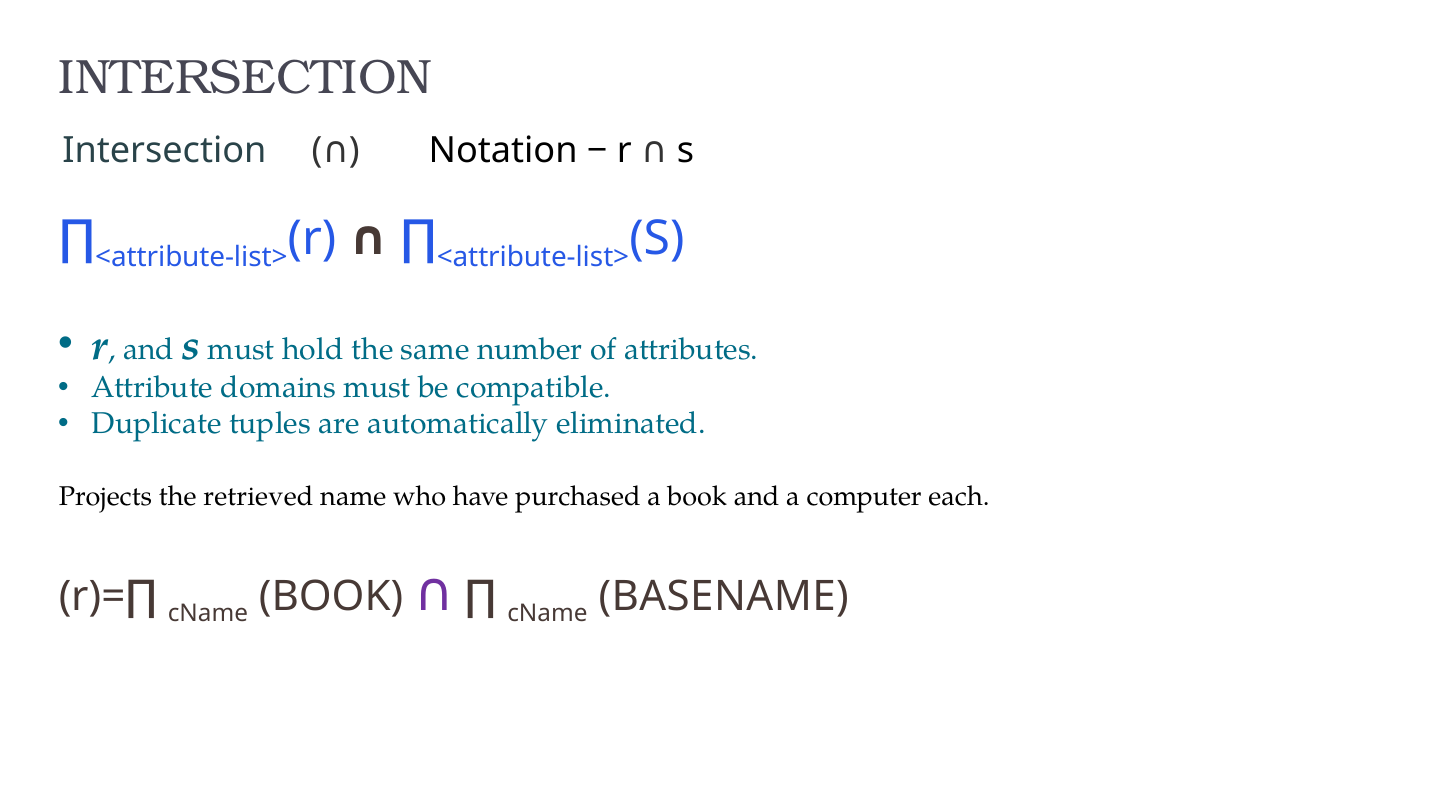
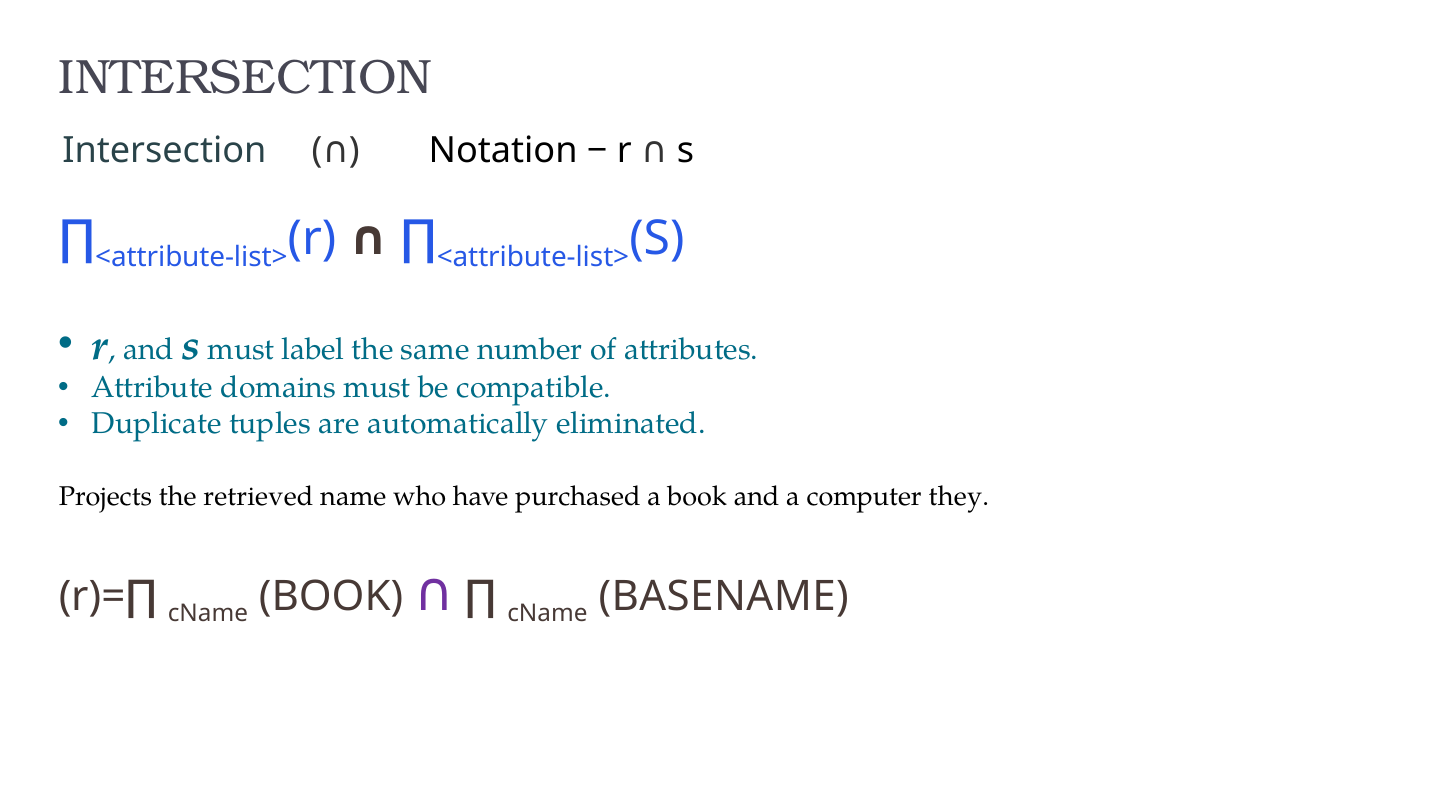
hold: hold -> label
each: each -> they
